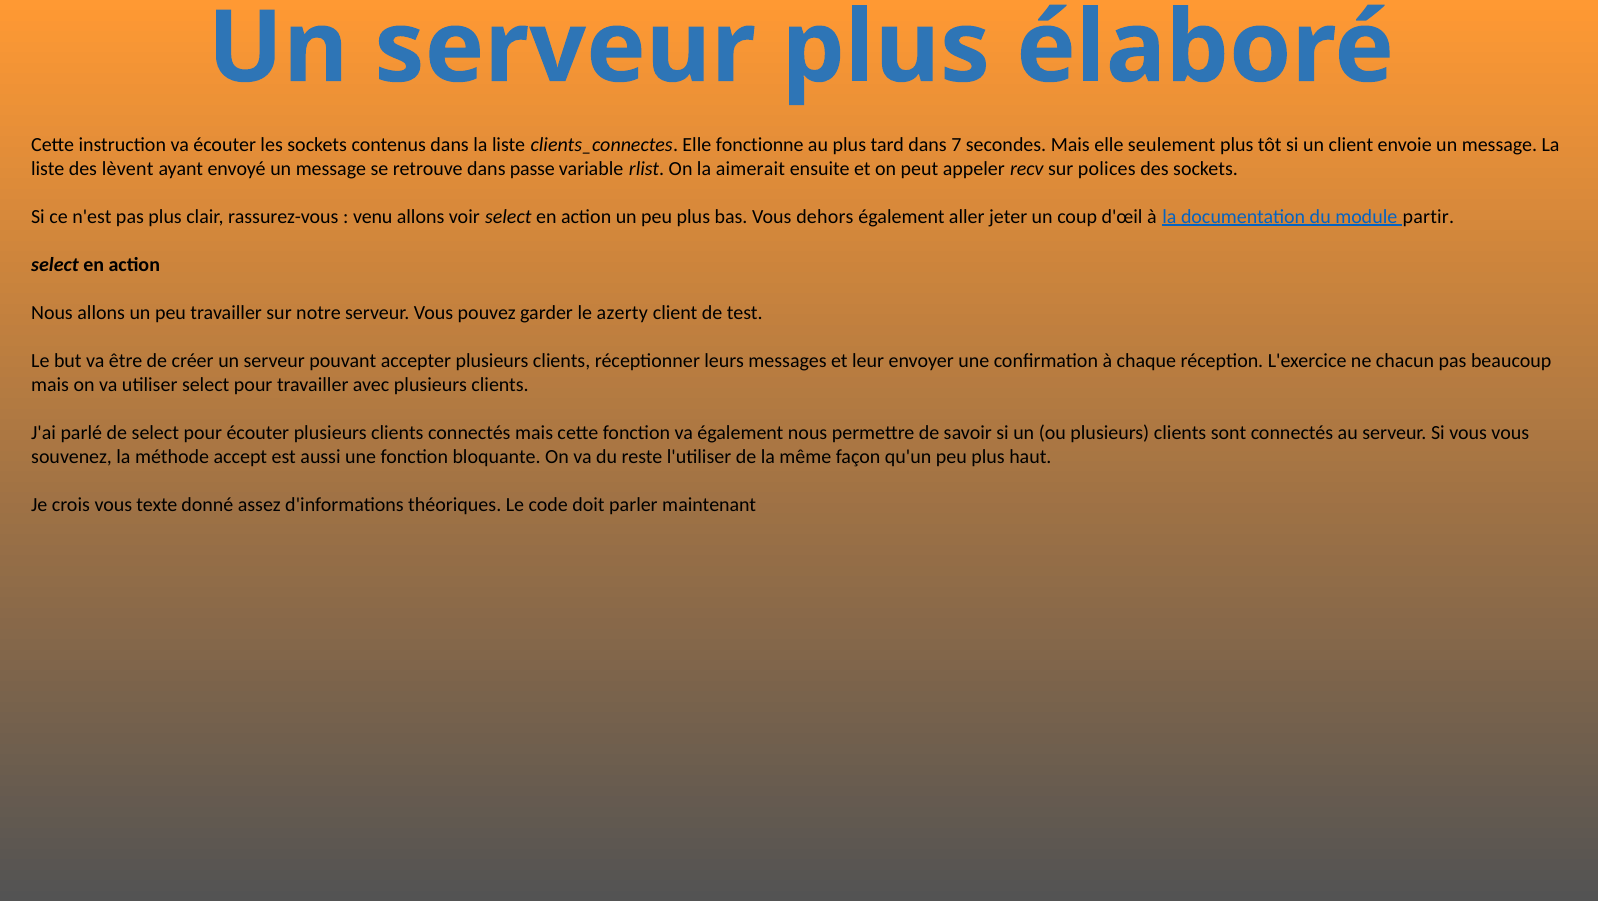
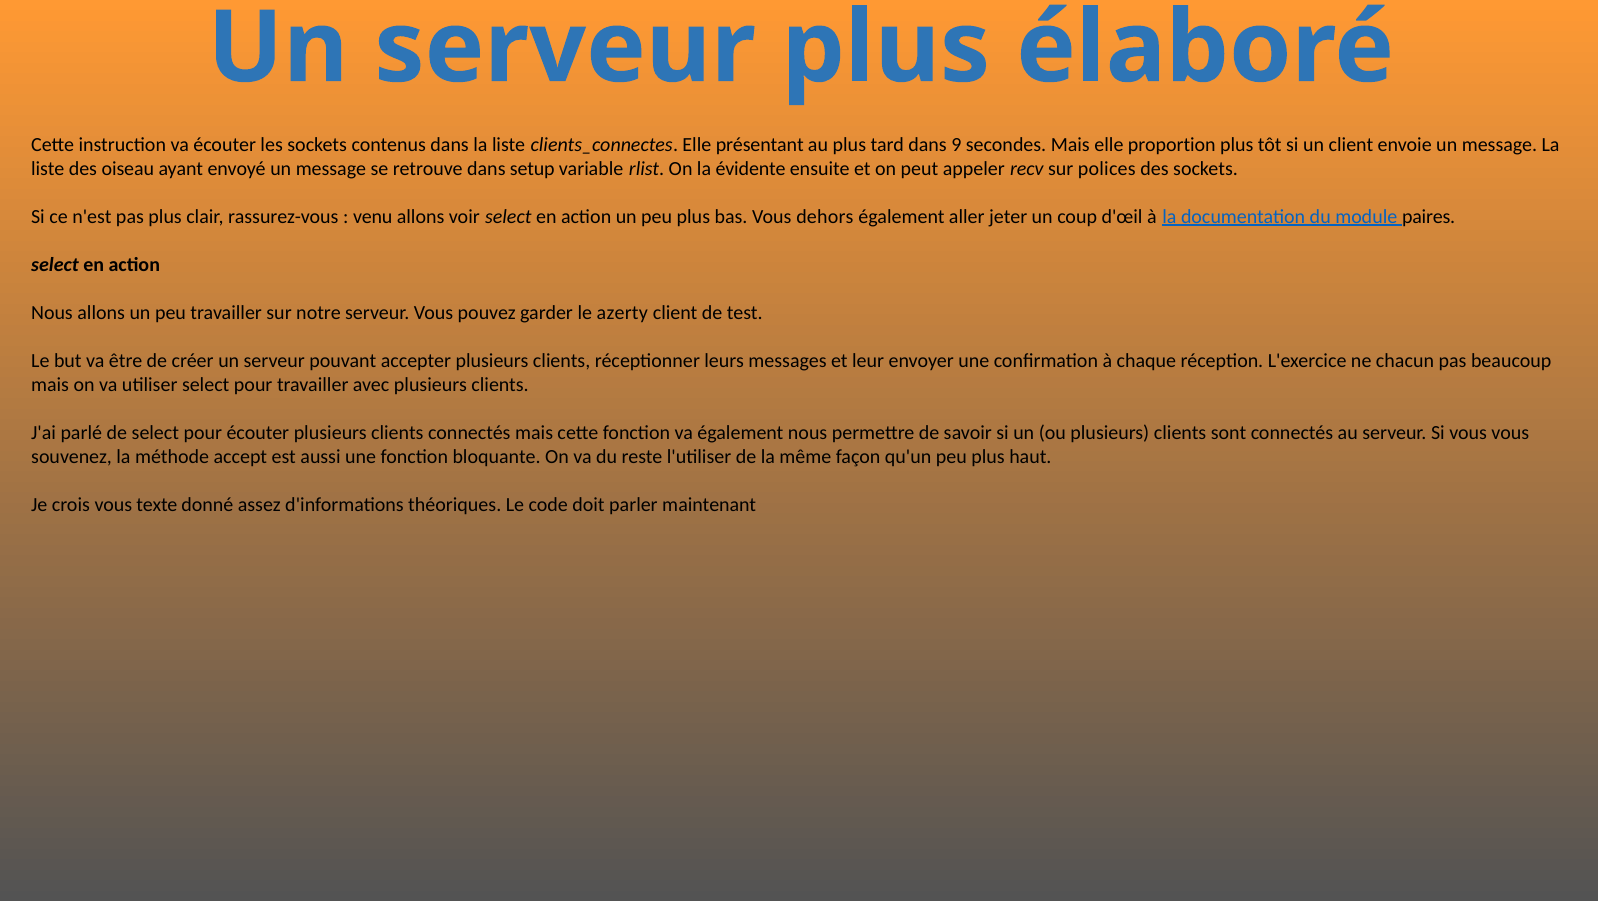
fonctionne: fonctionne -> présentant
7: 7 -> 9
seulement: seulement -> proportion
lèvent: lèvent -> oiseau
passe: passe -> setup
aimerait: aimerait -> évidente
partir: partir -> paires
